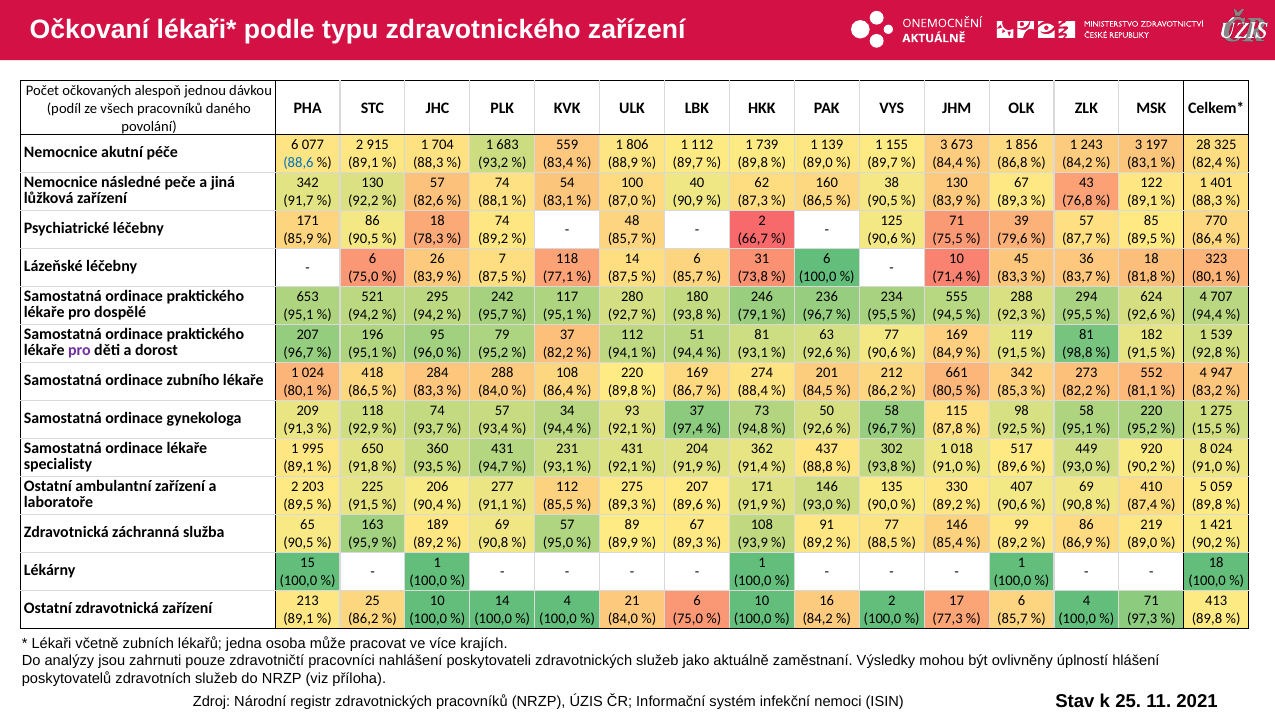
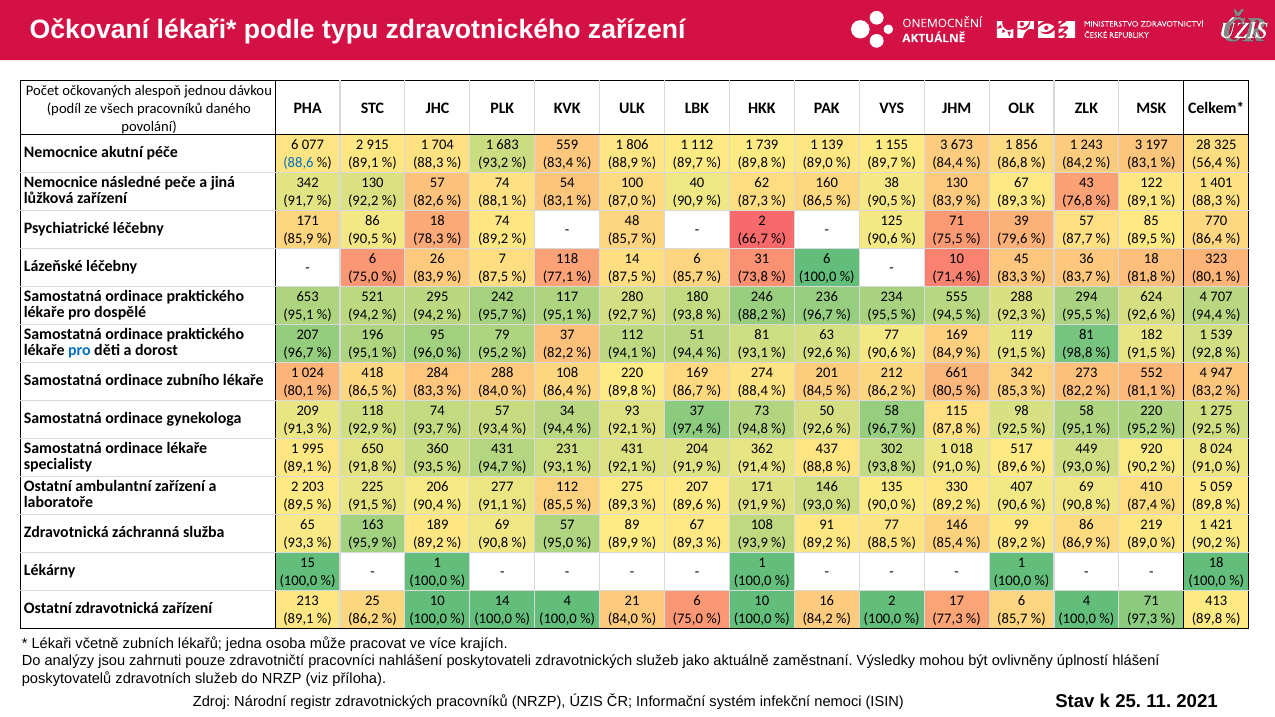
82,4: 82,4 -> 56,4
79,1: 79,1 -> 88,2
pro at (79, 350) colour: purple -> blue
15,5 at (1207, 429): 15,5 -> 92,5
90,5 at (298, 543): 90,5 -> 93,3
